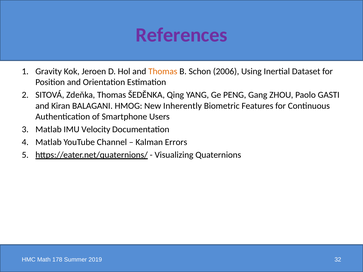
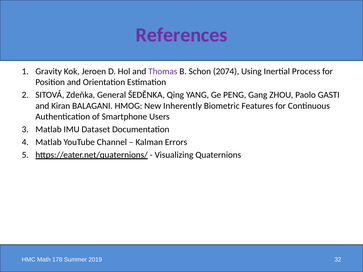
Thomas at (163, 71) colour: orange -> purple
2006: 2006 -> 2074
Dataset: Dataset -> Process
Zdeňka Thomas: Thomas -> General
Velocity: Velocity -> Dataset
